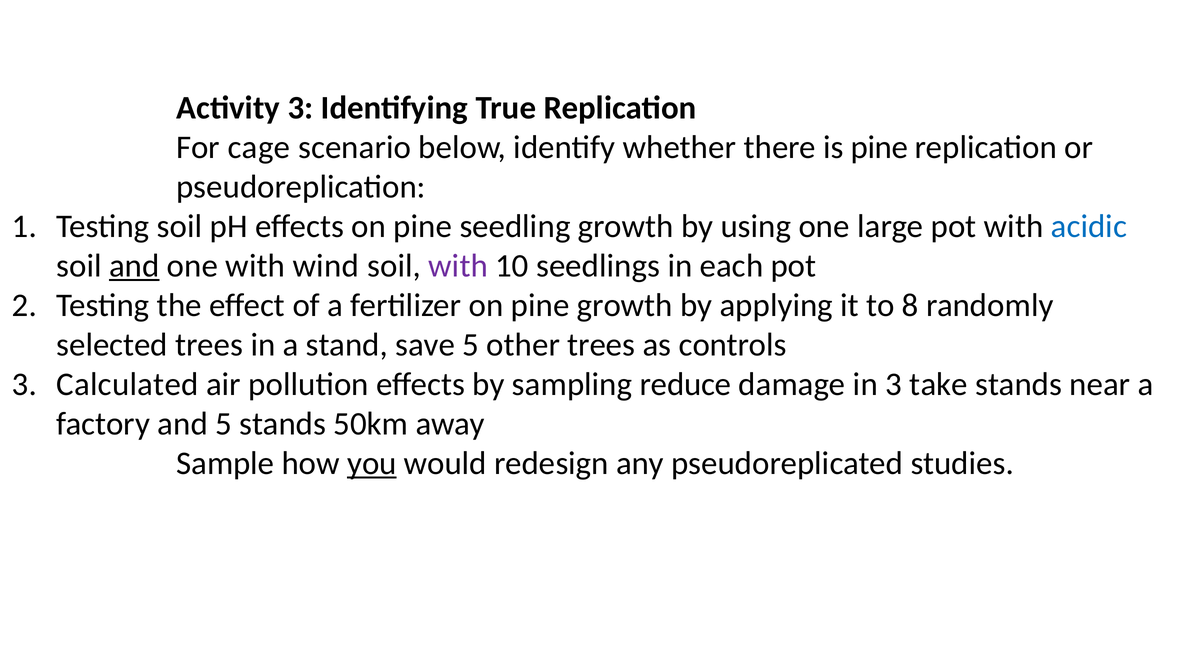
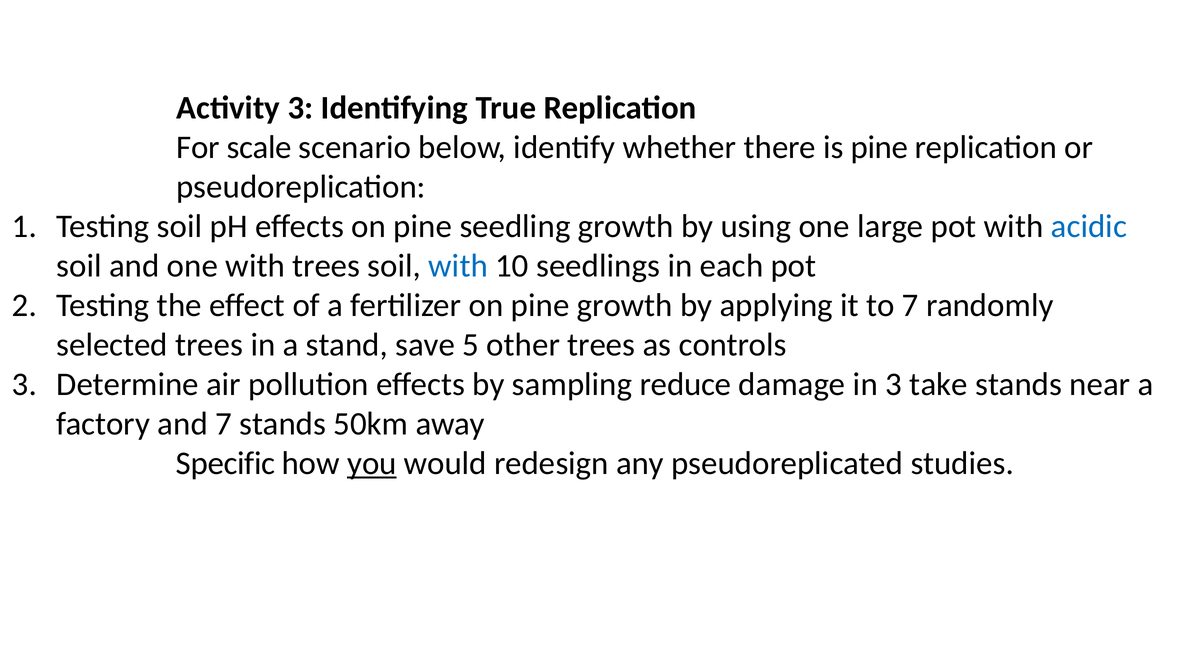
cage: cage -> scale
and at (134, 266) underline: present -> none
with wind: wind -> trees
with at (458, 266) colour: purple -> blue
to 8: 8 -> 7
Calculated: Calculated -> Determine
and 5: 5 -> 7
Sample: Sample -> Specific
